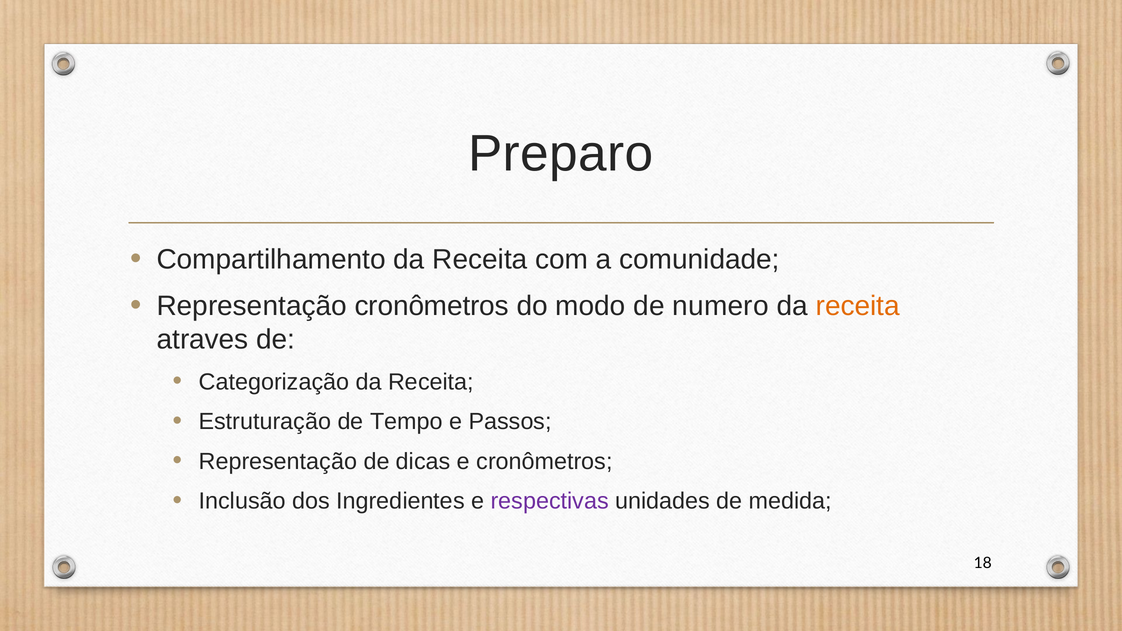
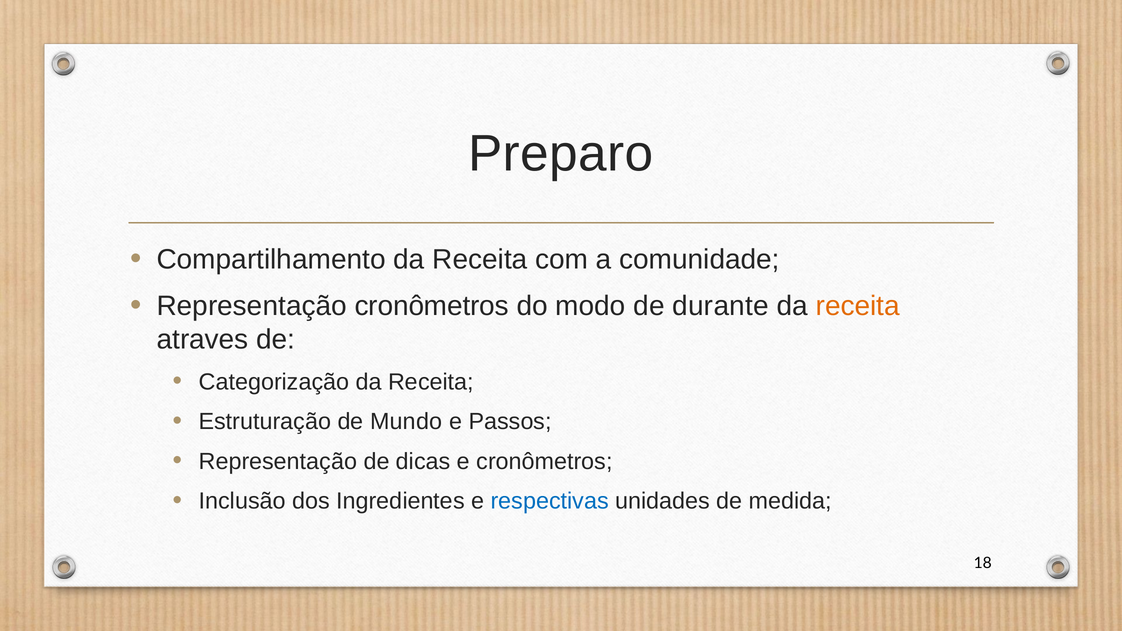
numero: numero -> durante
Tempo: Tempo -> Mundo
respectivas colour: purple -> blue
